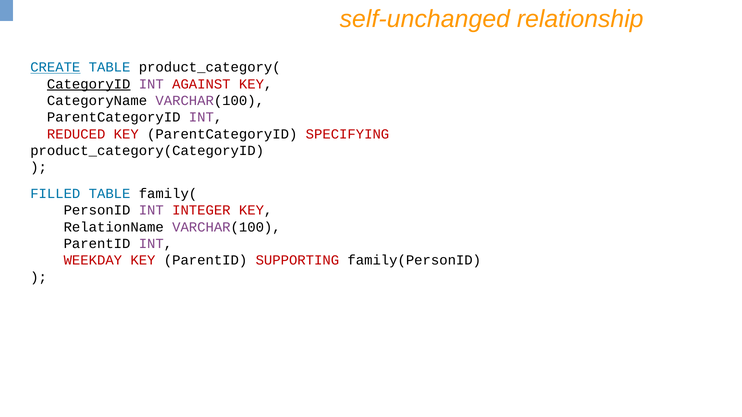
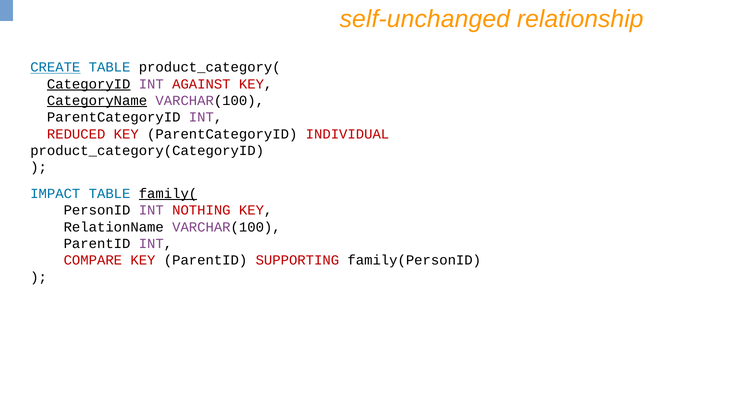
CategoryName underline: none -> present
SPECIFYING: SPECIFYING -> INDIVIDUAL
FILLED: FILLED -> IMPACT
family( underline: none -> present
INTEGER: INTEGER -> NOTHING
WEEKDAY: WEEKDAY -> COMPARE
